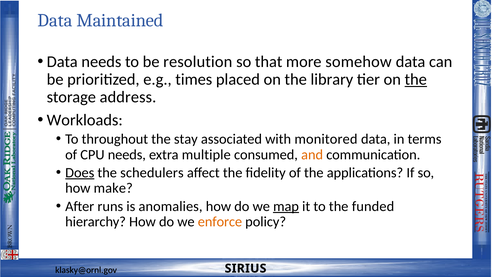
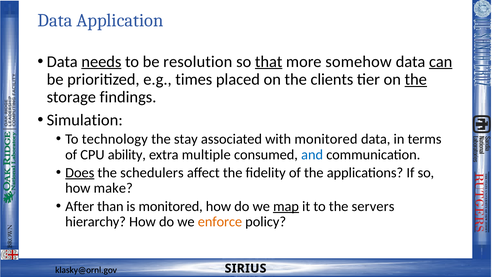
Maintained: Maintained -> Application
needs at (101, 62) underline: none -> present
that underline: none -> present
can underline: none -> present
library: library -> clients
address: address -> findings
Workloads: Workloads -> Simulation
throughout: throughout -> technology
CPU needs: needs -> ability
and colour: orange -> blue
runs: runs -> than
is anomalies: anomalies -> monitored
funded: funded -> servers
